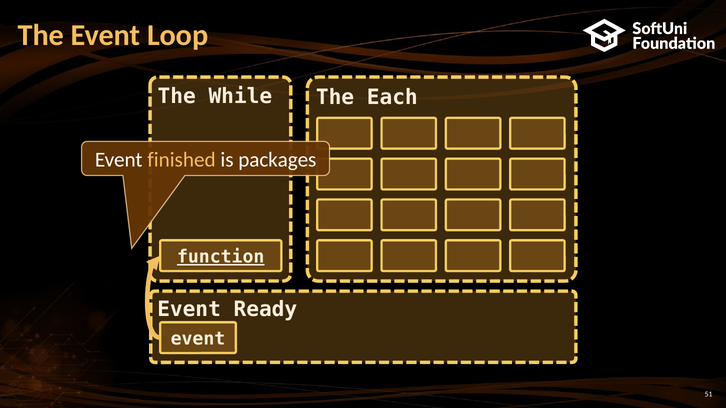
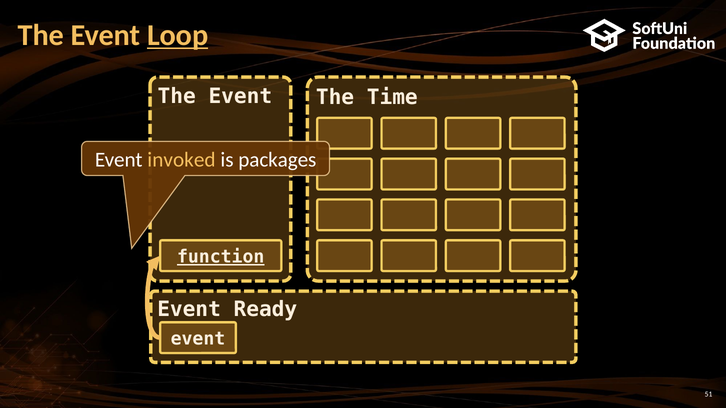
Loop underline: none -> present
While at (240, 96): While -> Event
Each: Each -> Time
finished: finished -> invoked
